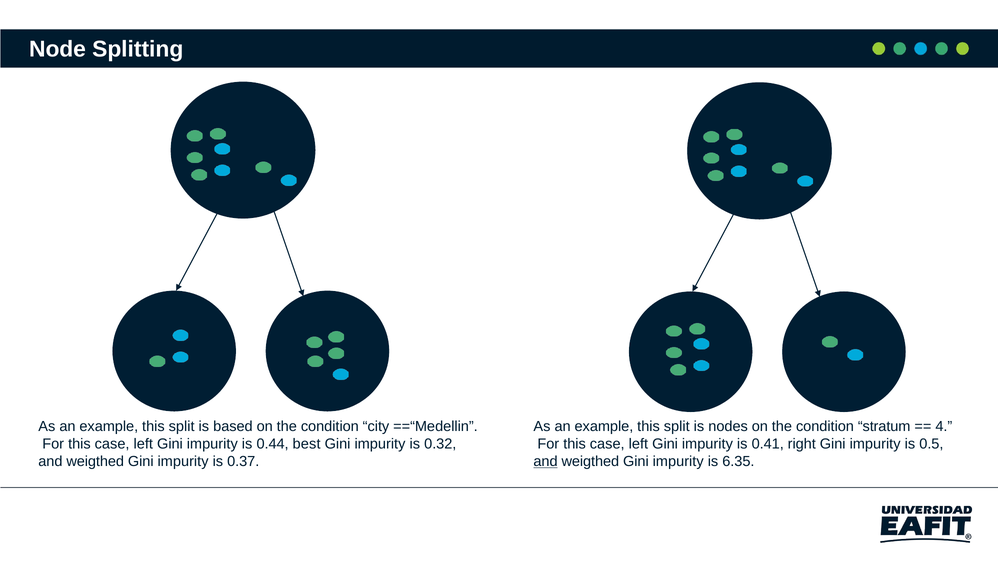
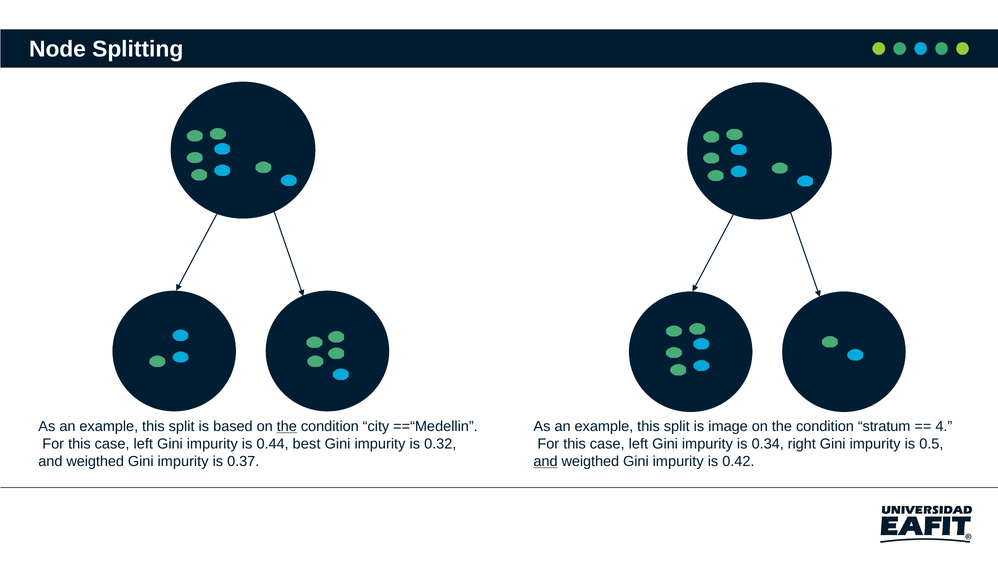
the at (287, 427) underline: none -> present
nodes: nodes -> image
0.41: 0.41 -> 0.34
6.35: 6.35 -> 0.42
